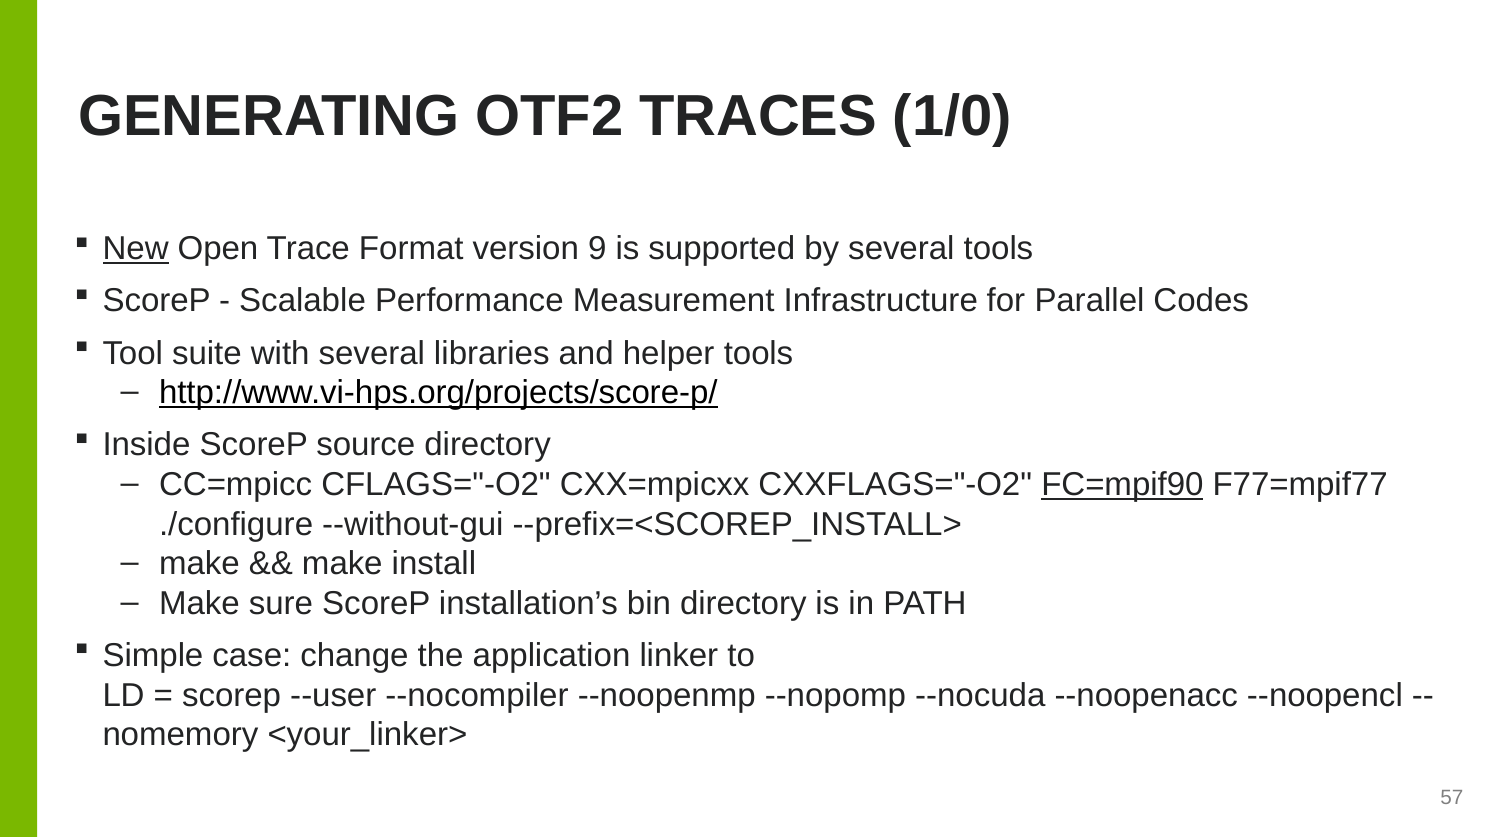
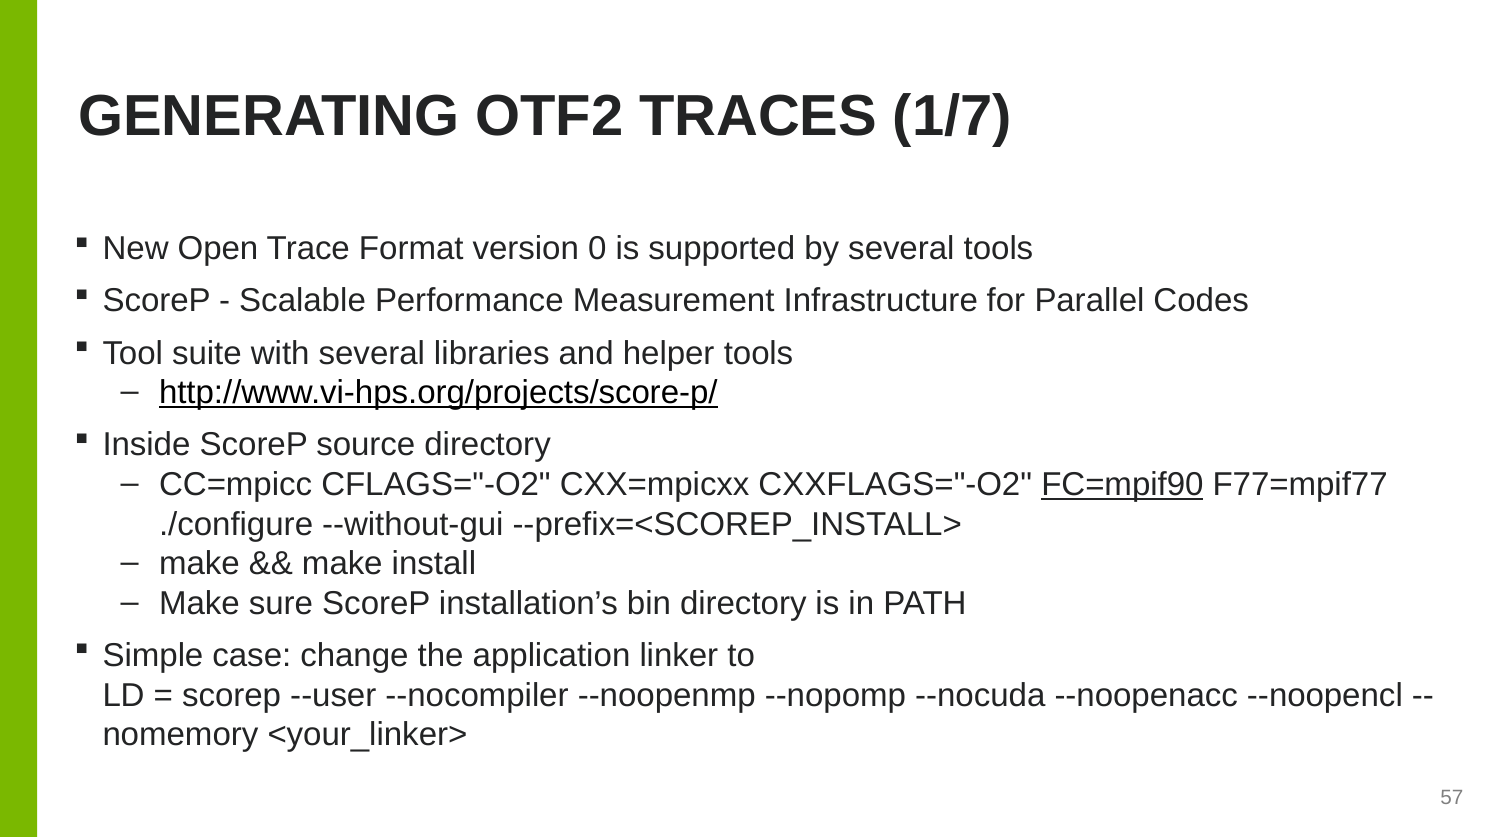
1/0: 1/0 -> 1/7
New underline: present -> none
9: 9 -> 0
